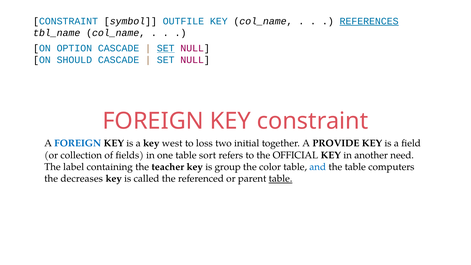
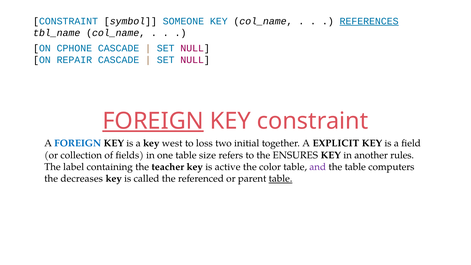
OUTFILE: OUTFILE -> SOMEONE
OPTION: OPTION -> CPHONE
SET at (166, 48) underline: present -> none
SHOULD: SHOULD -> REPAIR
FOREIGN at (153, 121) underline: none -> present
PROVIDE: PROVIDE -> EXPLICIT
sort: sort -> size
OFFICIAL: OFFICIAL -> ENSURES
need: need -> rules
group: group -> active
and colour: blue -> purple
